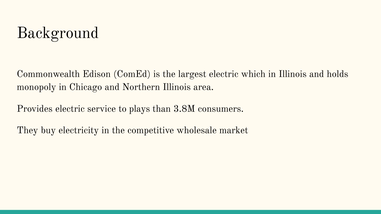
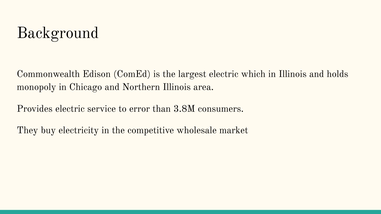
plays: plays -> error
